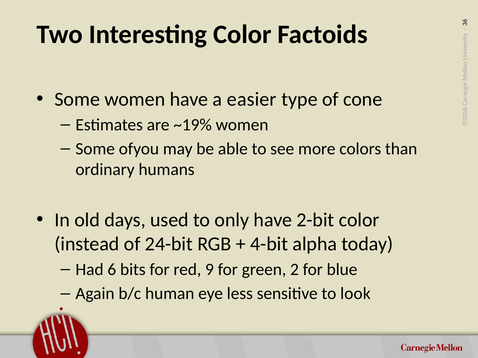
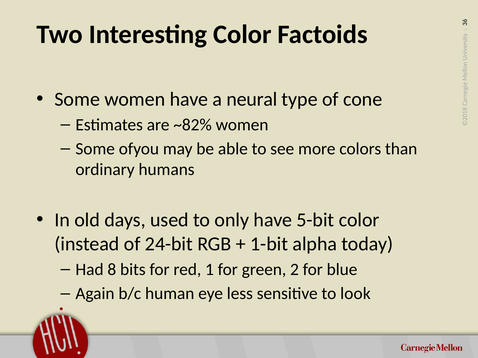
easier: easier -> neural
~19%: ~19% -> ~82%
2-bit: 2-bit -> 5-bit
4-bit: 4-bit -> 1-bit
Had 6: 6 -> 8
red 9: 9 -> 1
